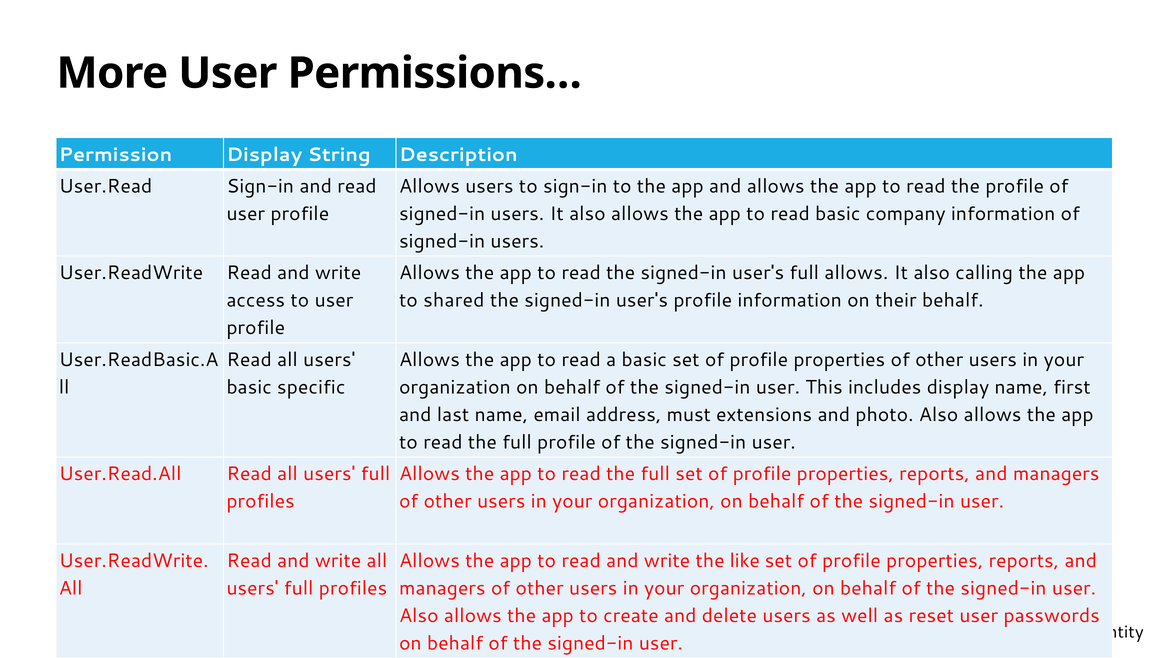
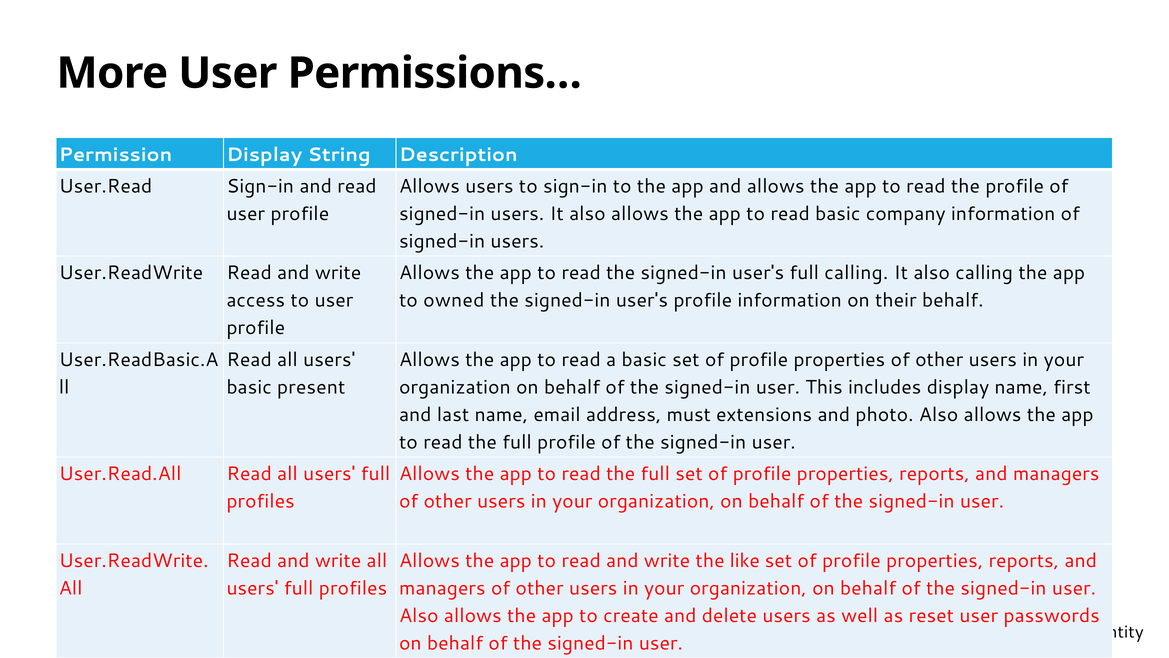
full allows: allows -> calling
shared: shared -> owned
specific: specific -> present
